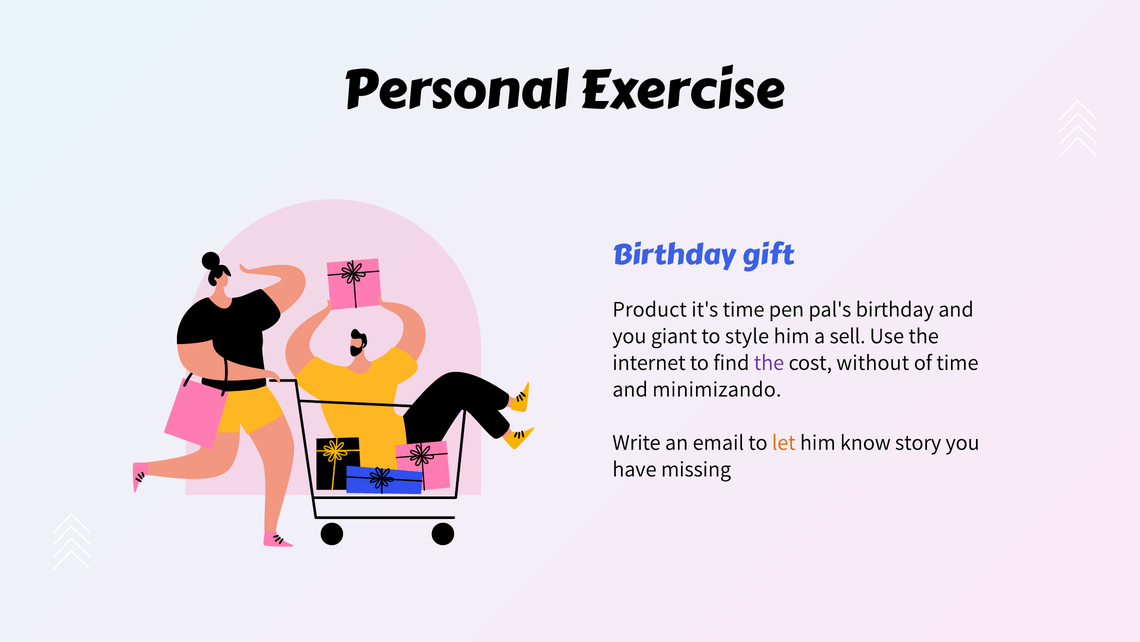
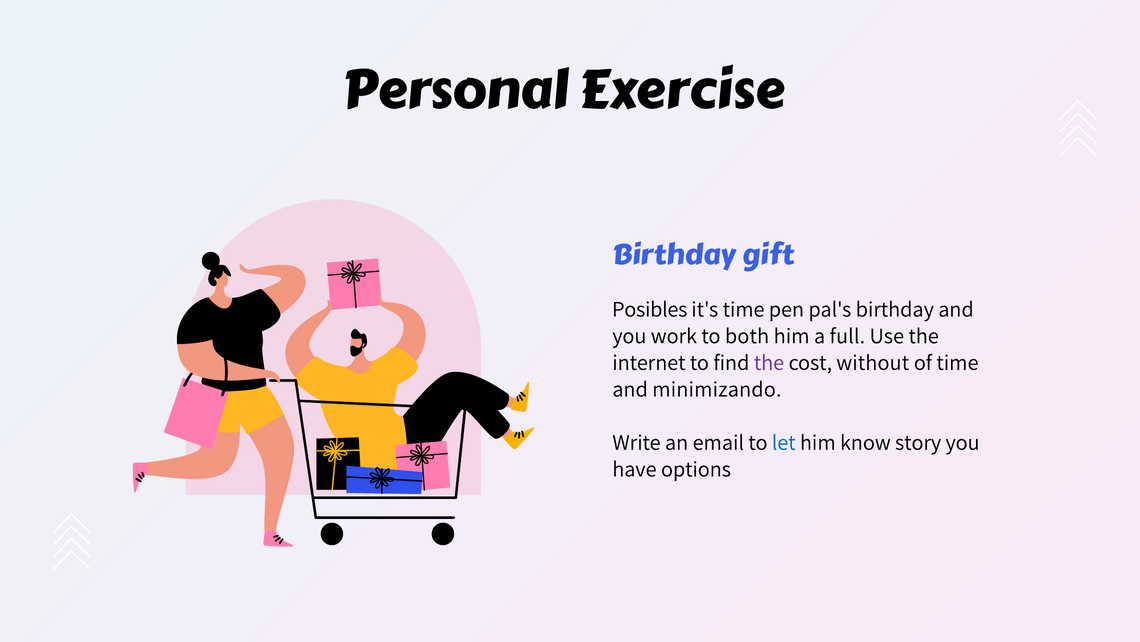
Product: Product -> Posibles
giant: giant -> work
style: style -> both
sell: sell -> full
let colour: orange -> blue
missing: missing -> options
